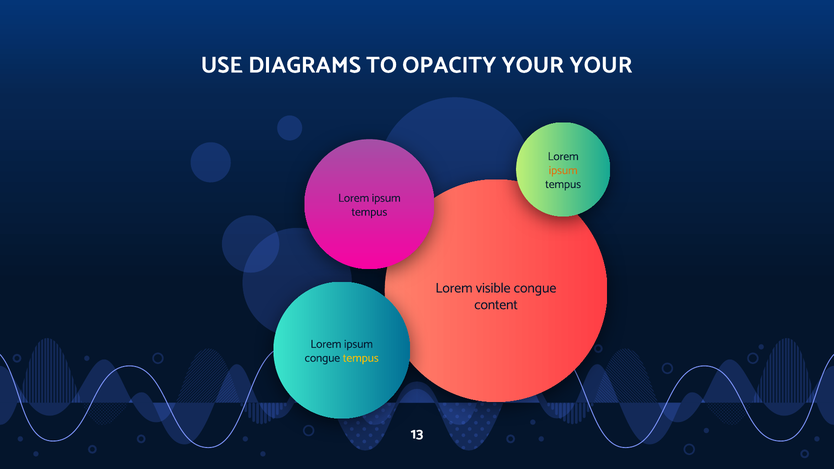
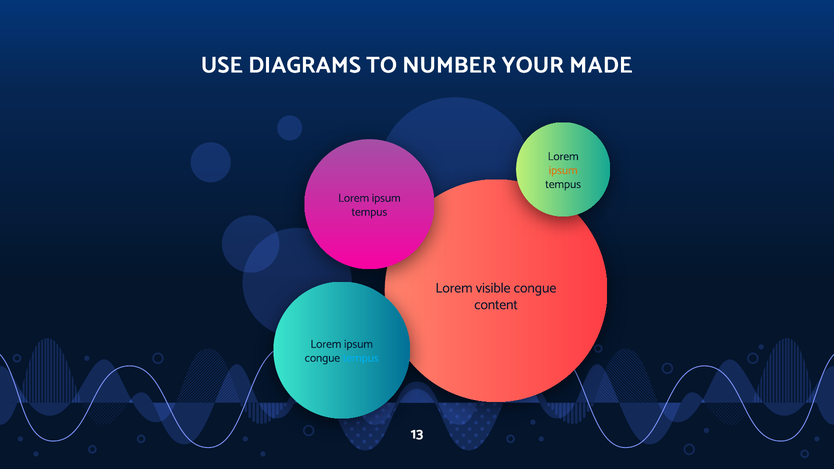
OPACITY: OPACITY -> NUMBER
YOUR YOUR: YOUR -> MADE
tempus at (361, 358) colour: yellow -> light blue
